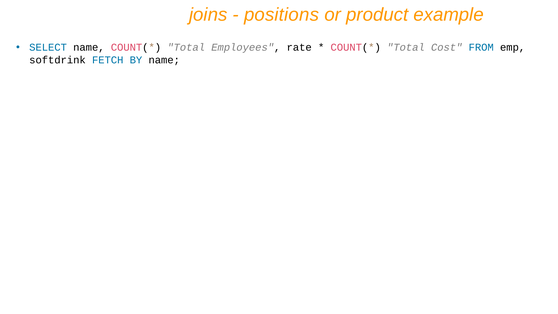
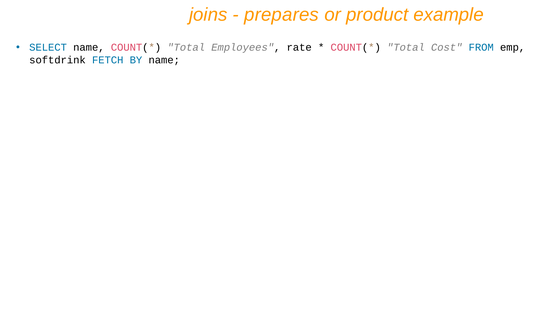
positions: positions -> prepares
